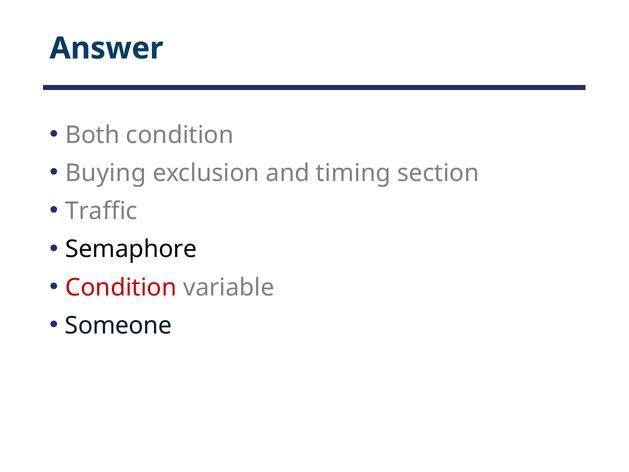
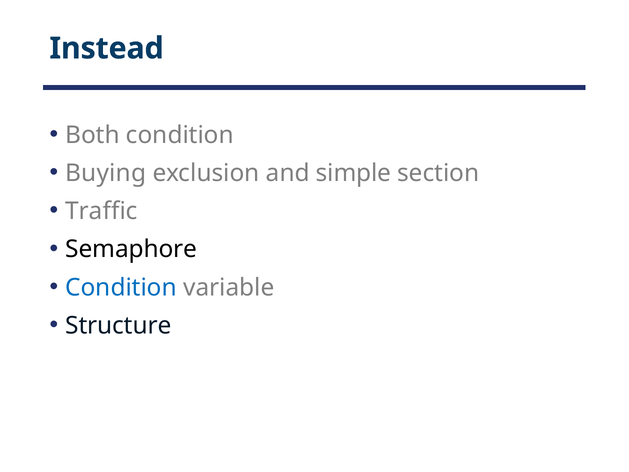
Answer: Answer -> Instead
timing: timing -> simple
Condition at (121, 287) colour: red -> blue
Someone: Someone -> Structure
